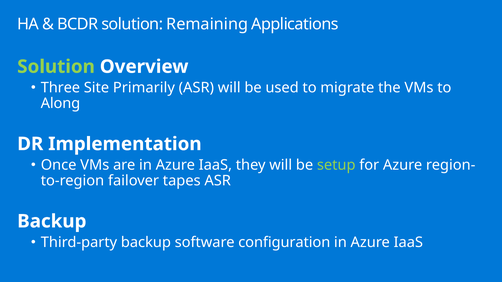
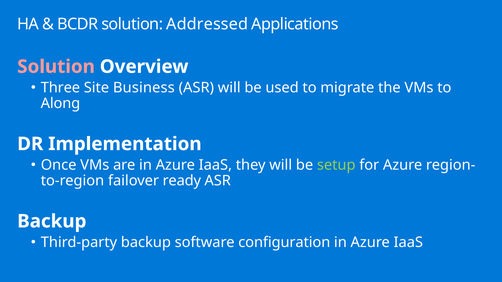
Remaining: Remaining -> Addressed
Solution at (56, 67) colour: light green -> pink
Primarily: Primarily -> Business
tapes: tapes -> ready
